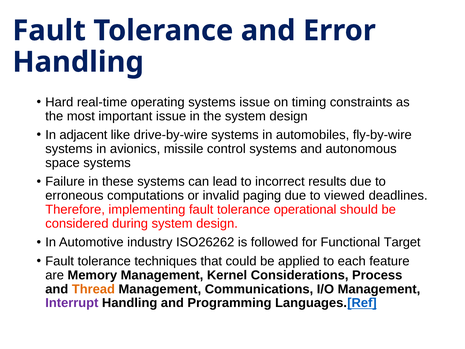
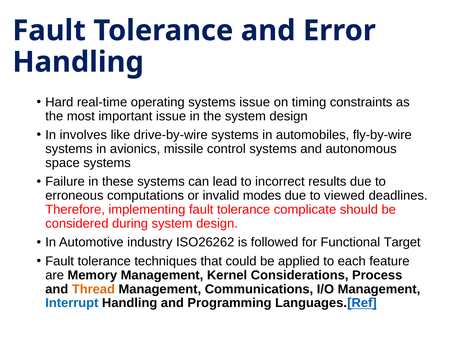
adjacent: adjacent -> involves
paging: paging -> modes
operational: operational -> complicate
Interrupt colour: purple -> blue
